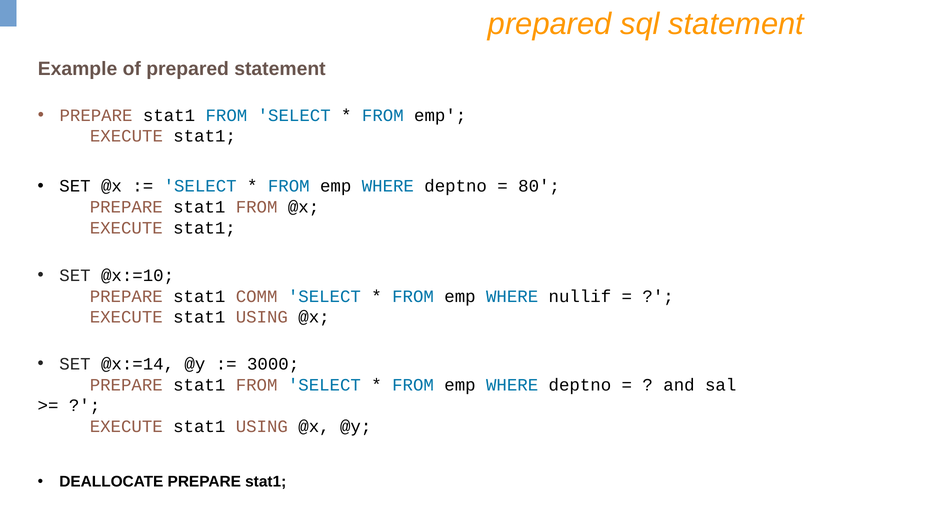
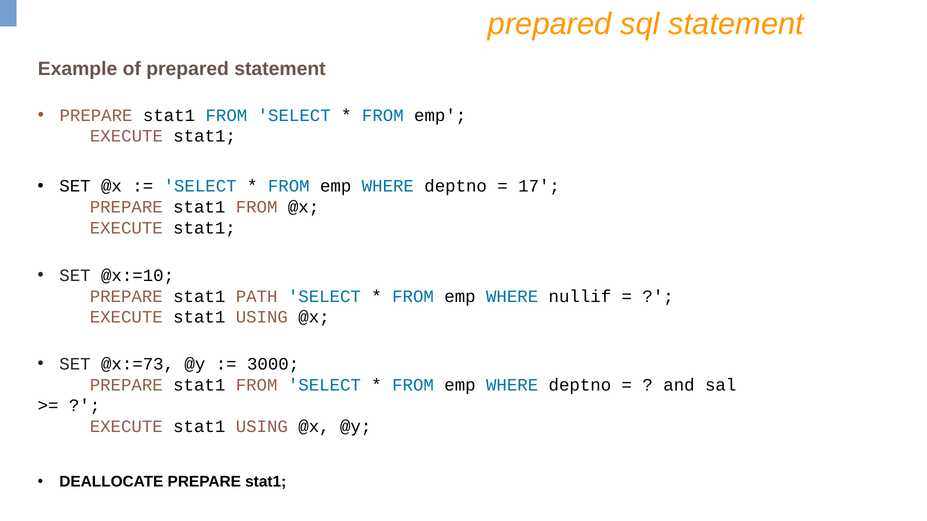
80: 80 -> 17
COMM: COMM -> PATH
@x:=14: @x:=14 -> @x:=73
